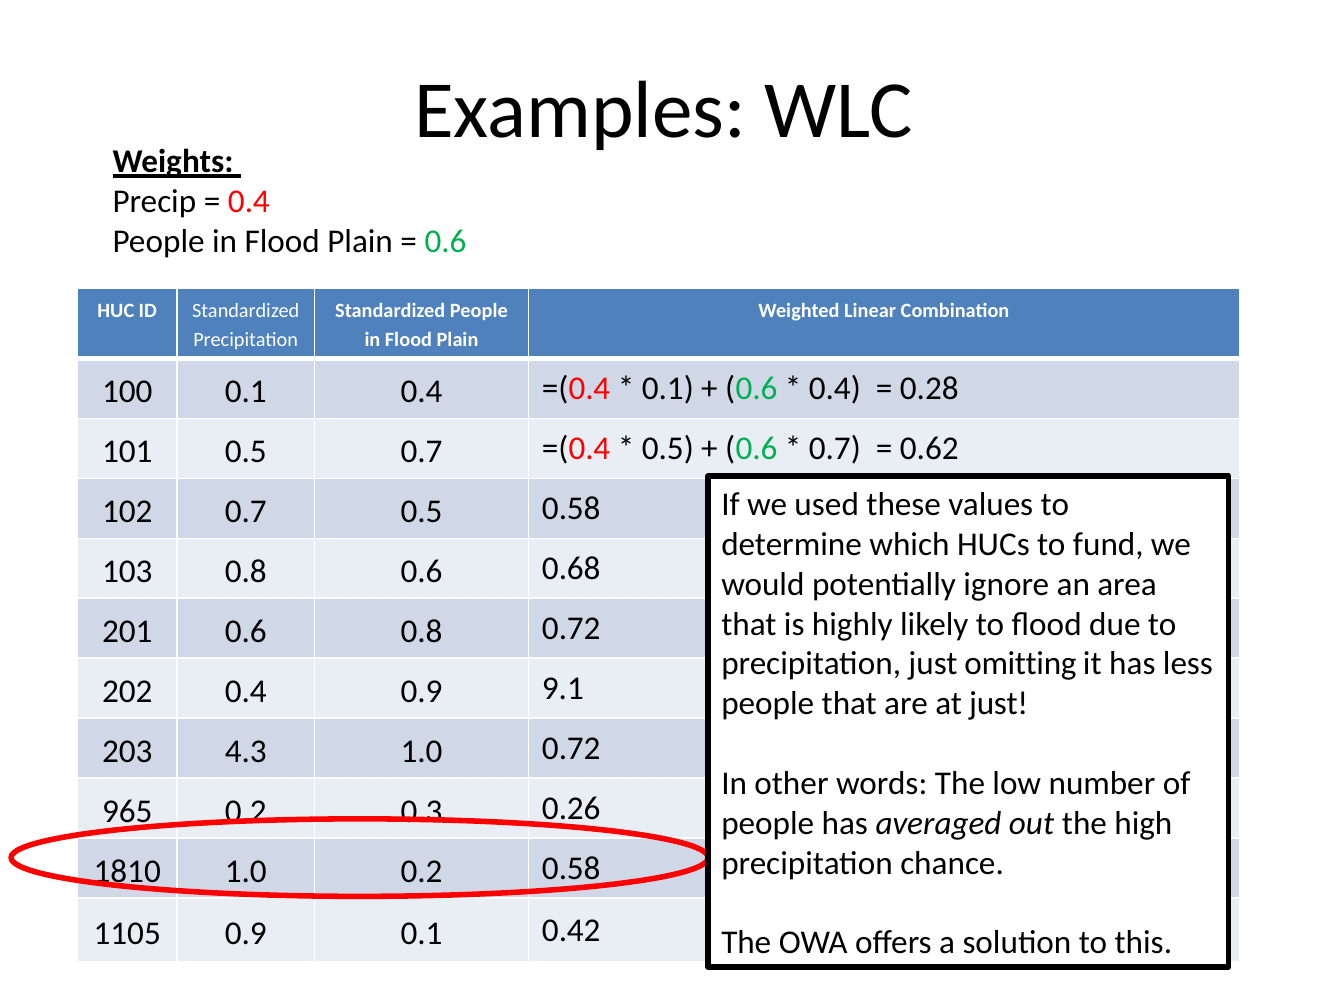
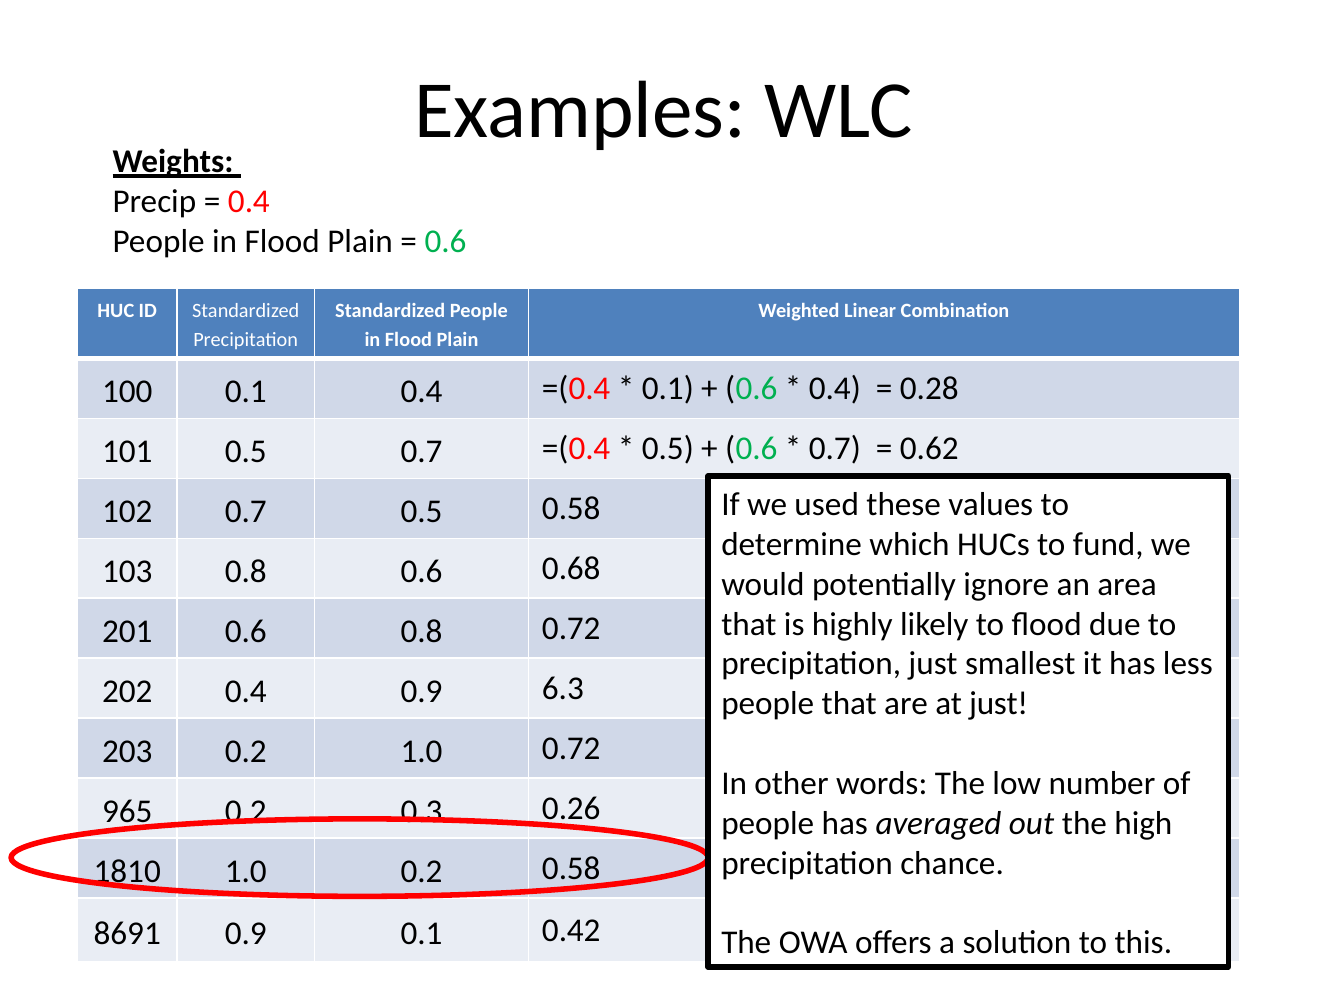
omitting: omitting -> smallest
9.1: 9.1 -> 6.3
203 4.3: 4.3 -> 0.2
1105: 1105 -> 8691
